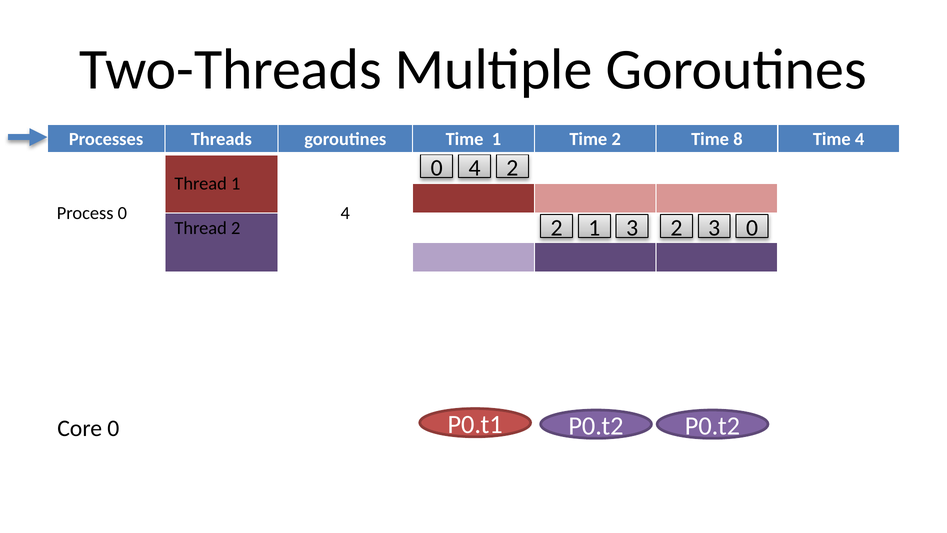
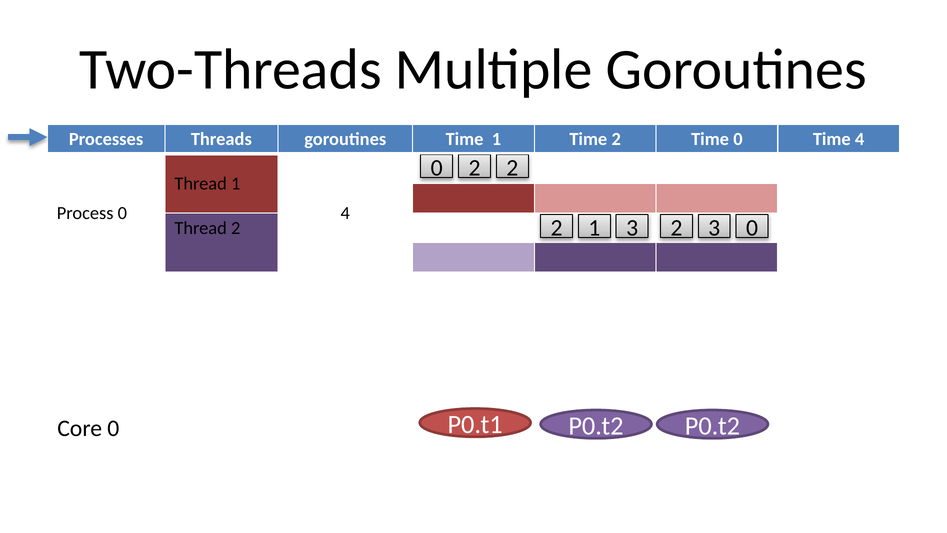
Time 8: 8 -> 0
0 4: 4 -> 2
